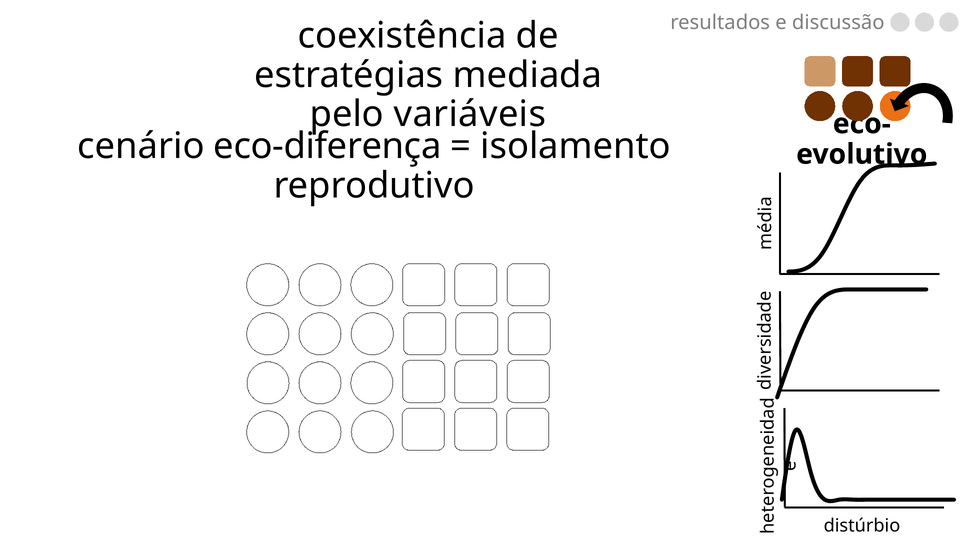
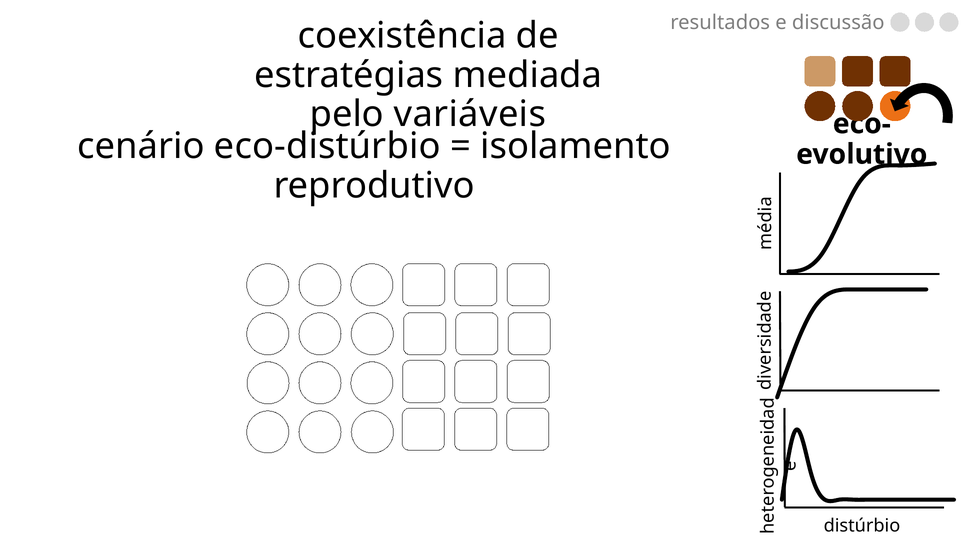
eco-diferença: eco-diferença -> eco-distúrbio
